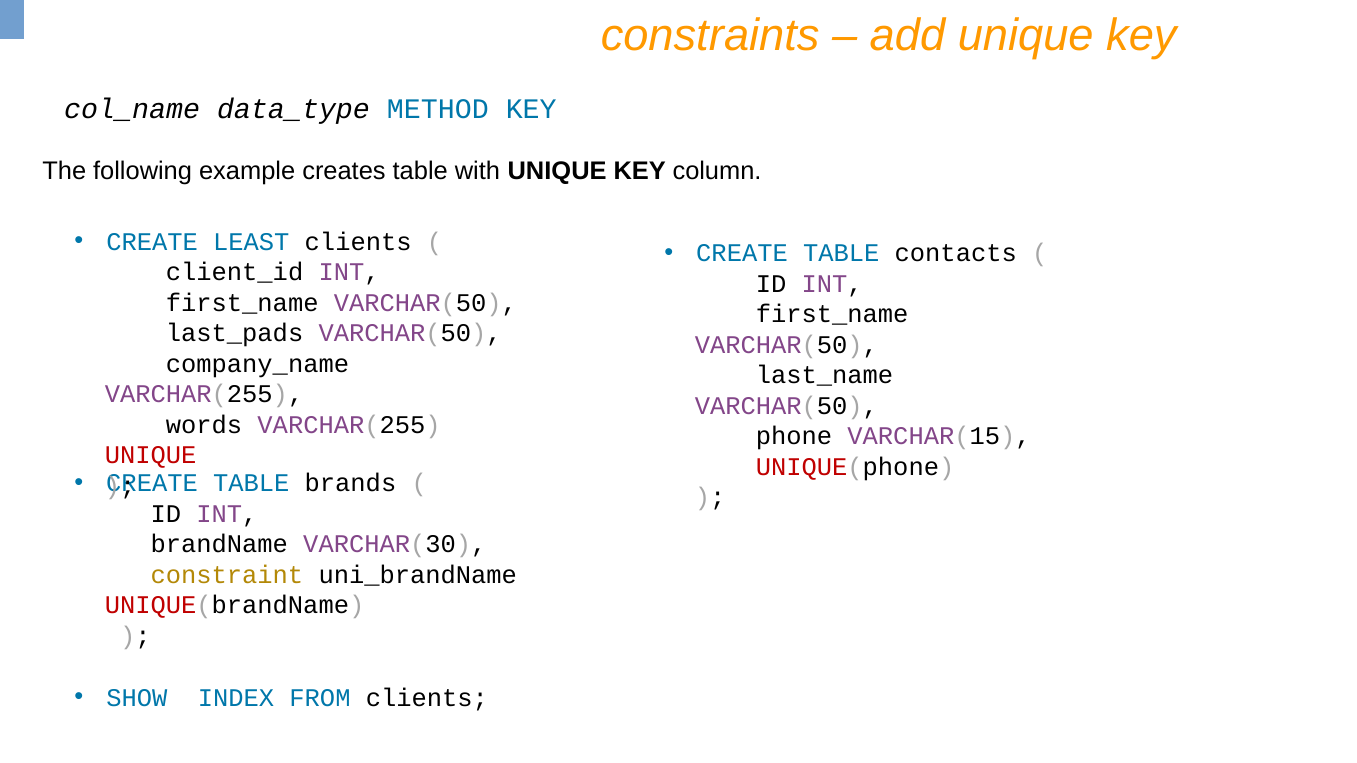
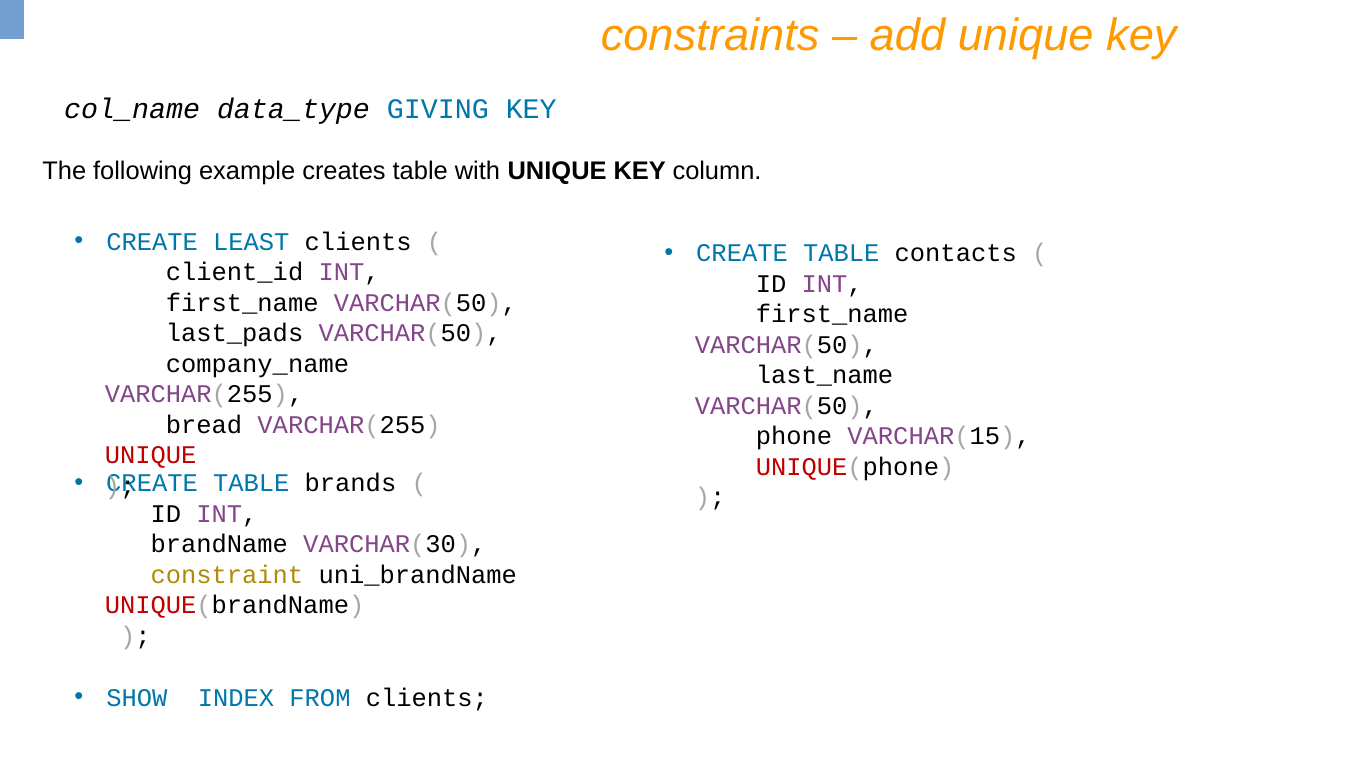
METHOD: METHOD -> GIVING
words: words -> bread
